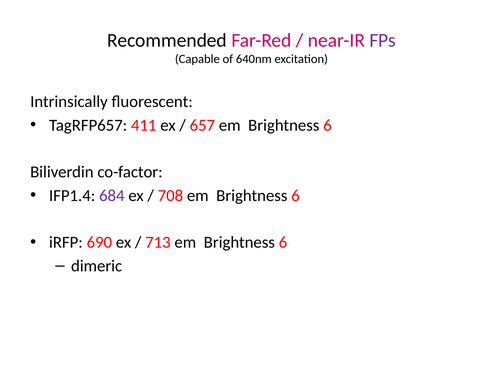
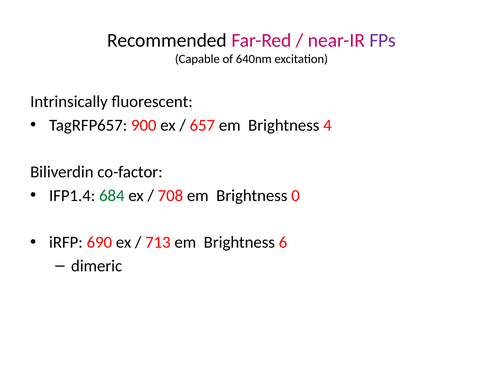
411: 411 -> 900
657 em Brightness 6: 6 -> 4
684 colour: purple -> green
708 em Brightness 6: 6 -> 0
